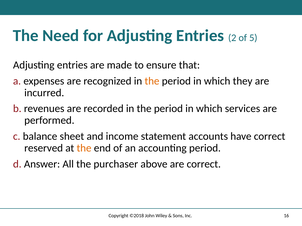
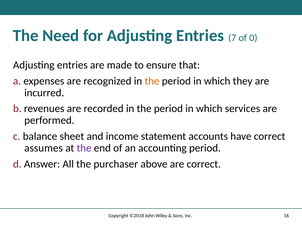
2: 2 -> 7
5: 5 -> 0
reserved: reserved -> assumes
the at (84, 148) colour: orange -> purple
